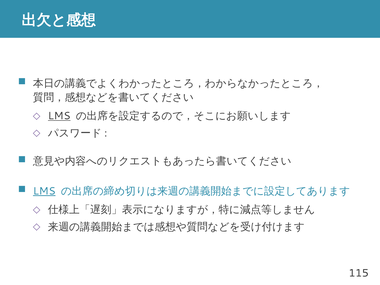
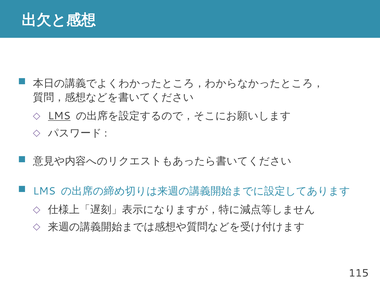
LMS at (44, 191) underline: present -> none
